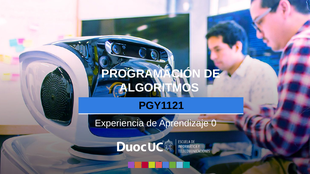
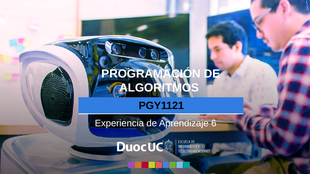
0: 0 -> 6
